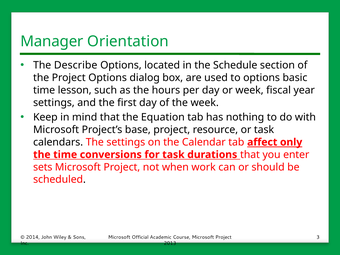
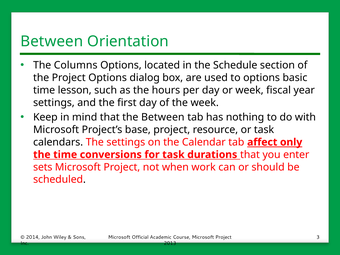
Manager at (52, 41): Manager -> Between
Describe: Describe -> Columns
the Equation: Equation -> Between
